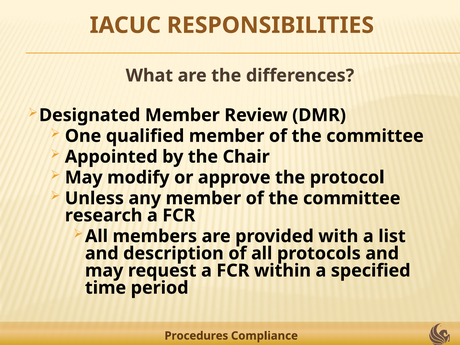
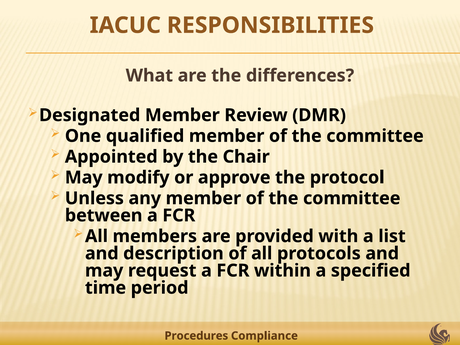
research: research -> between
